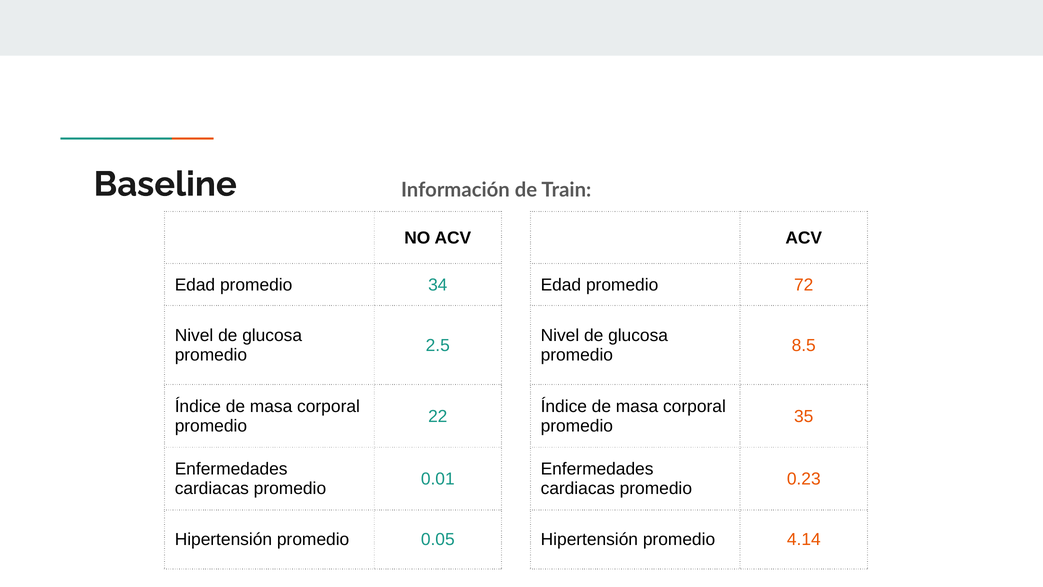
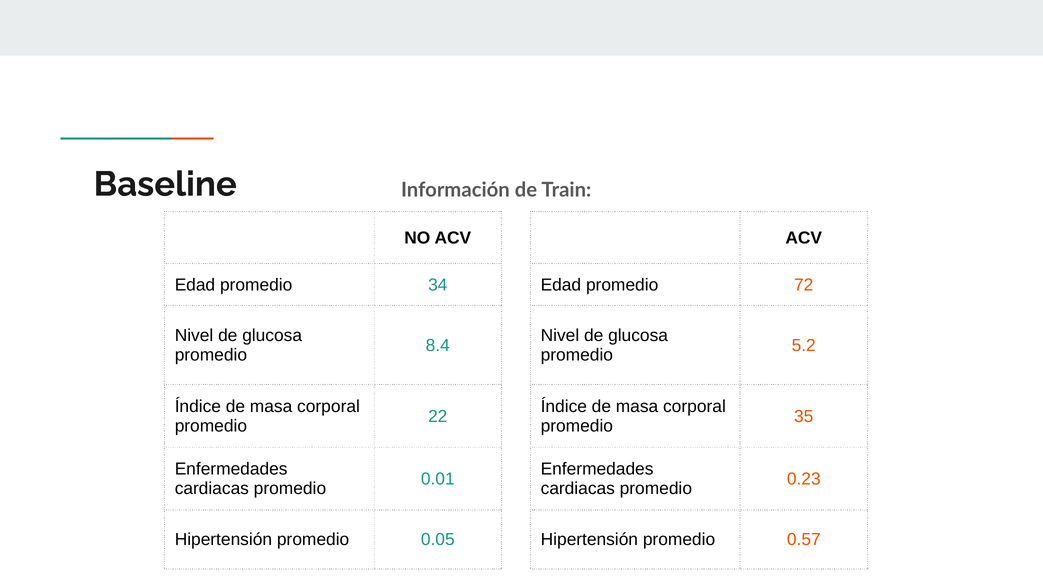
2.5: 2.5 -> 8.4
8.5: 8.5 -> 5.2
4.14: 4.14 -> 0.57
